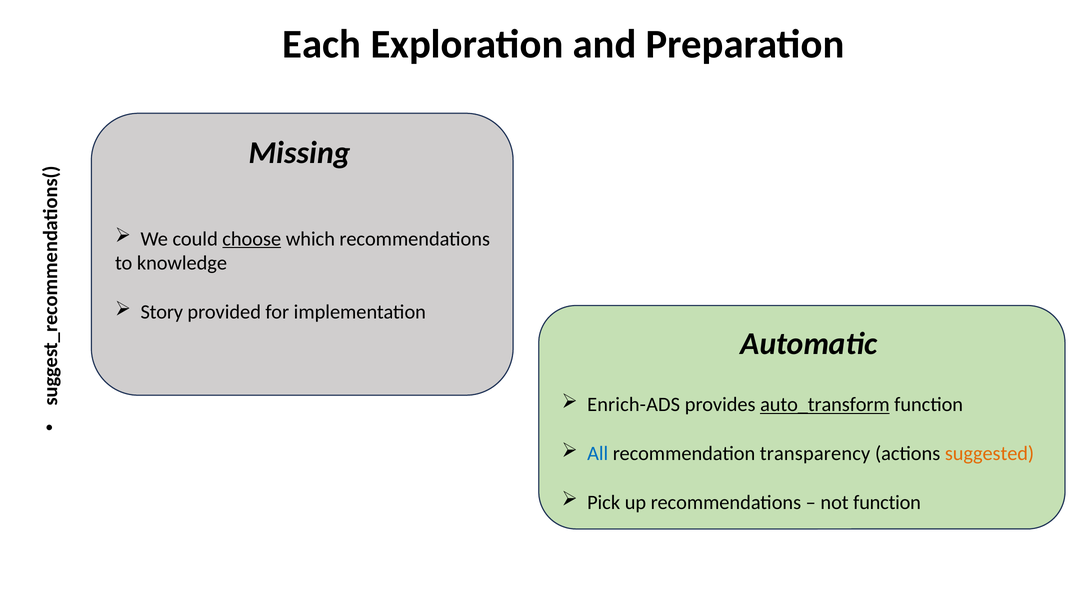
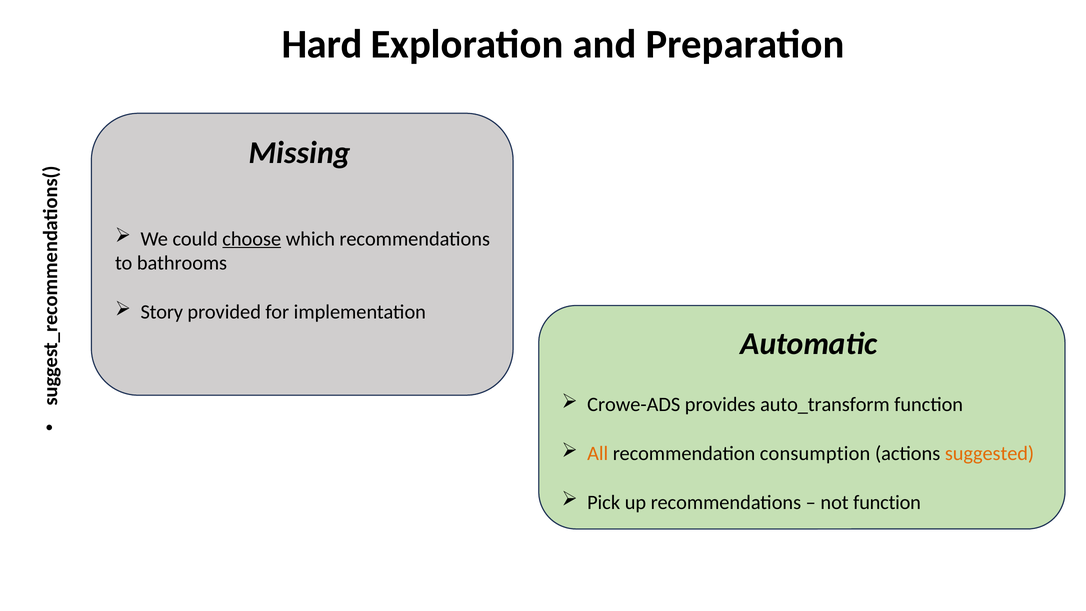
Each: Each -> Hard
knowledge: knowledge -> bathrooms
Enrich-ADS: Enrich-ADS -> Crowe-ADS
auto_transform underline: present -> none
All colour: blue -> orange
transparency: transparency -> consumption
